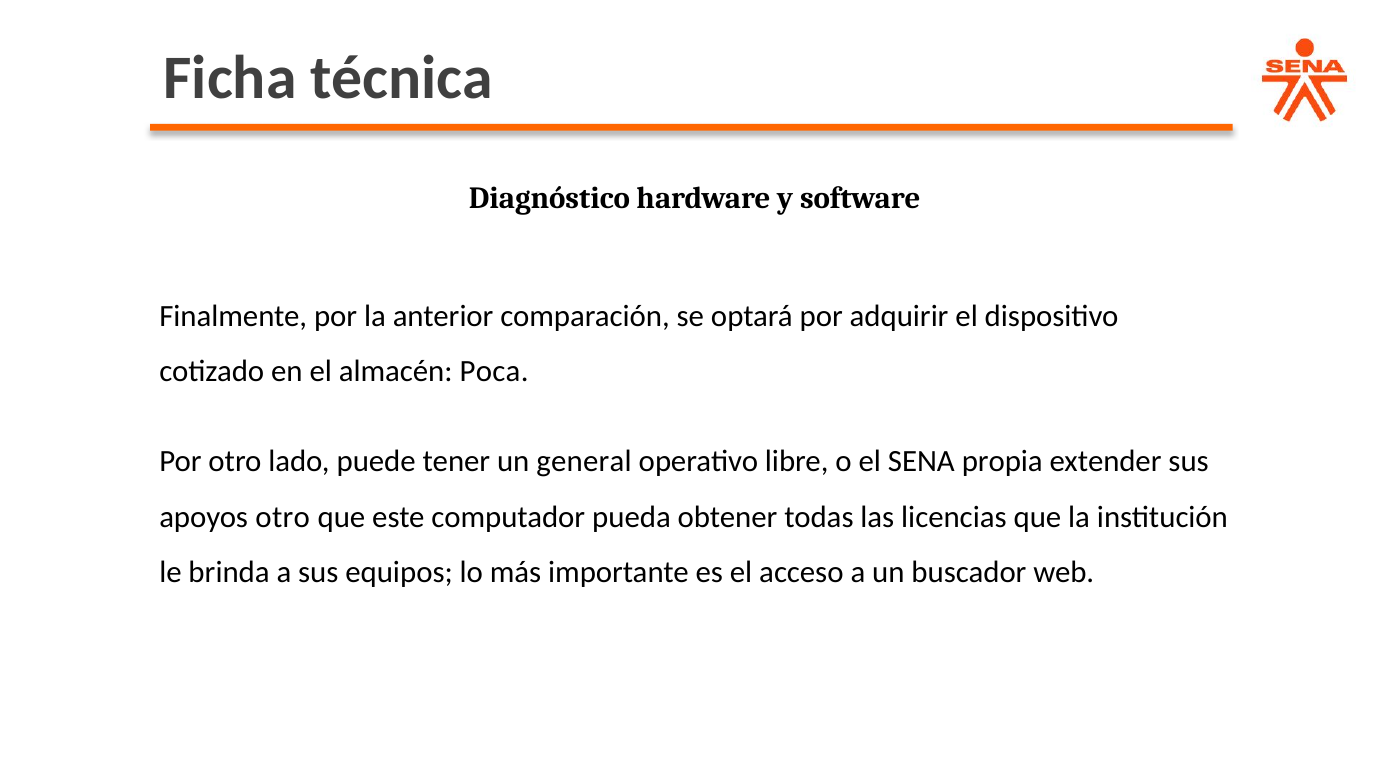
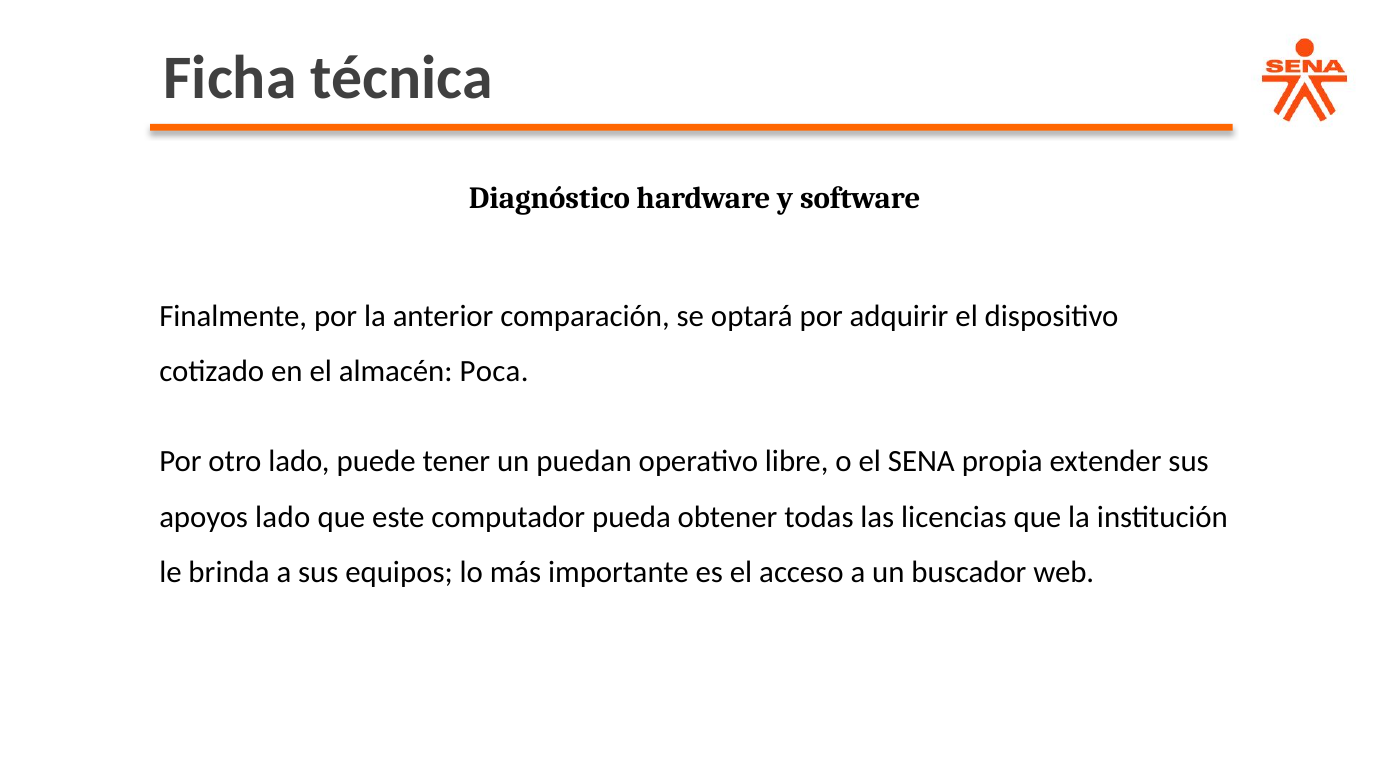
general: general -> puedan
apoyos otro: otro -> lado
